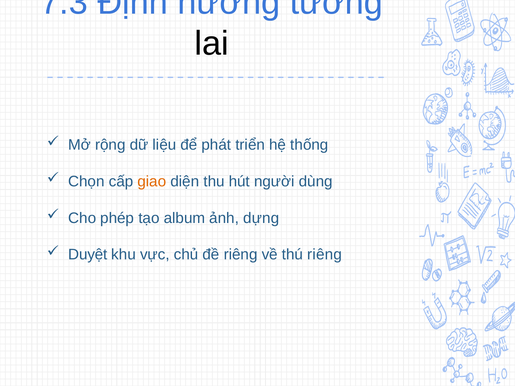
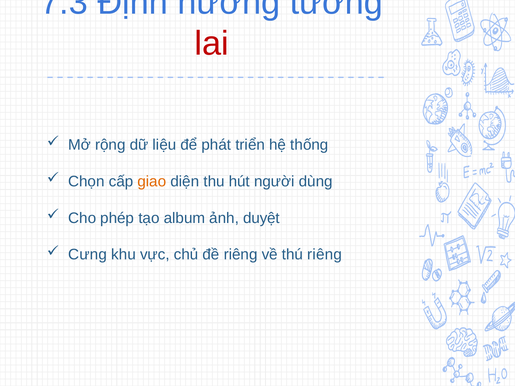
lai colour: black -> red
dựng: dựng -> duyệt
Duyệt: Duyệt -> Cưng
